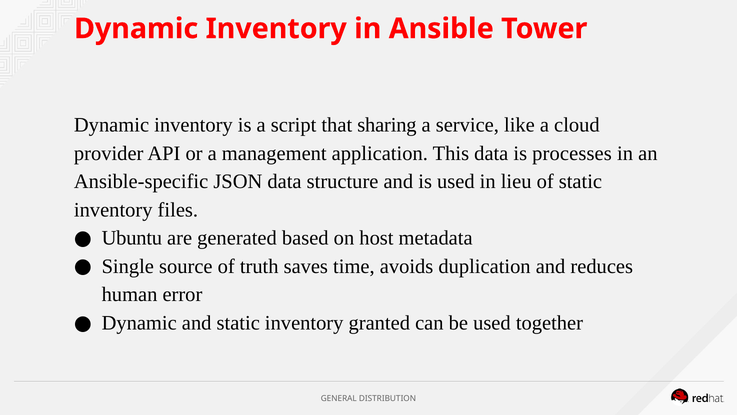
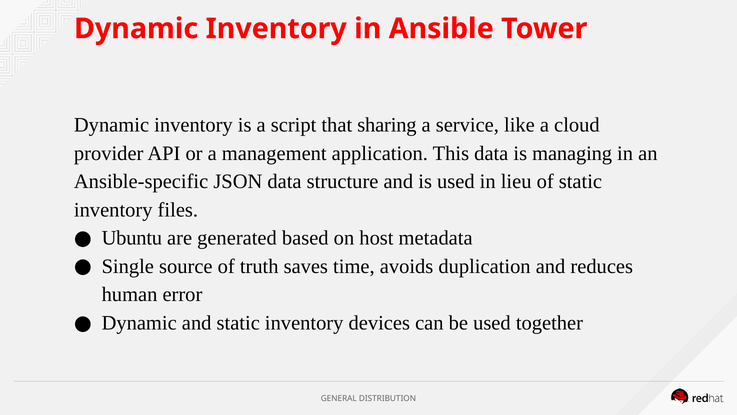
processes: processes -> managing
granted: granted -> devices
